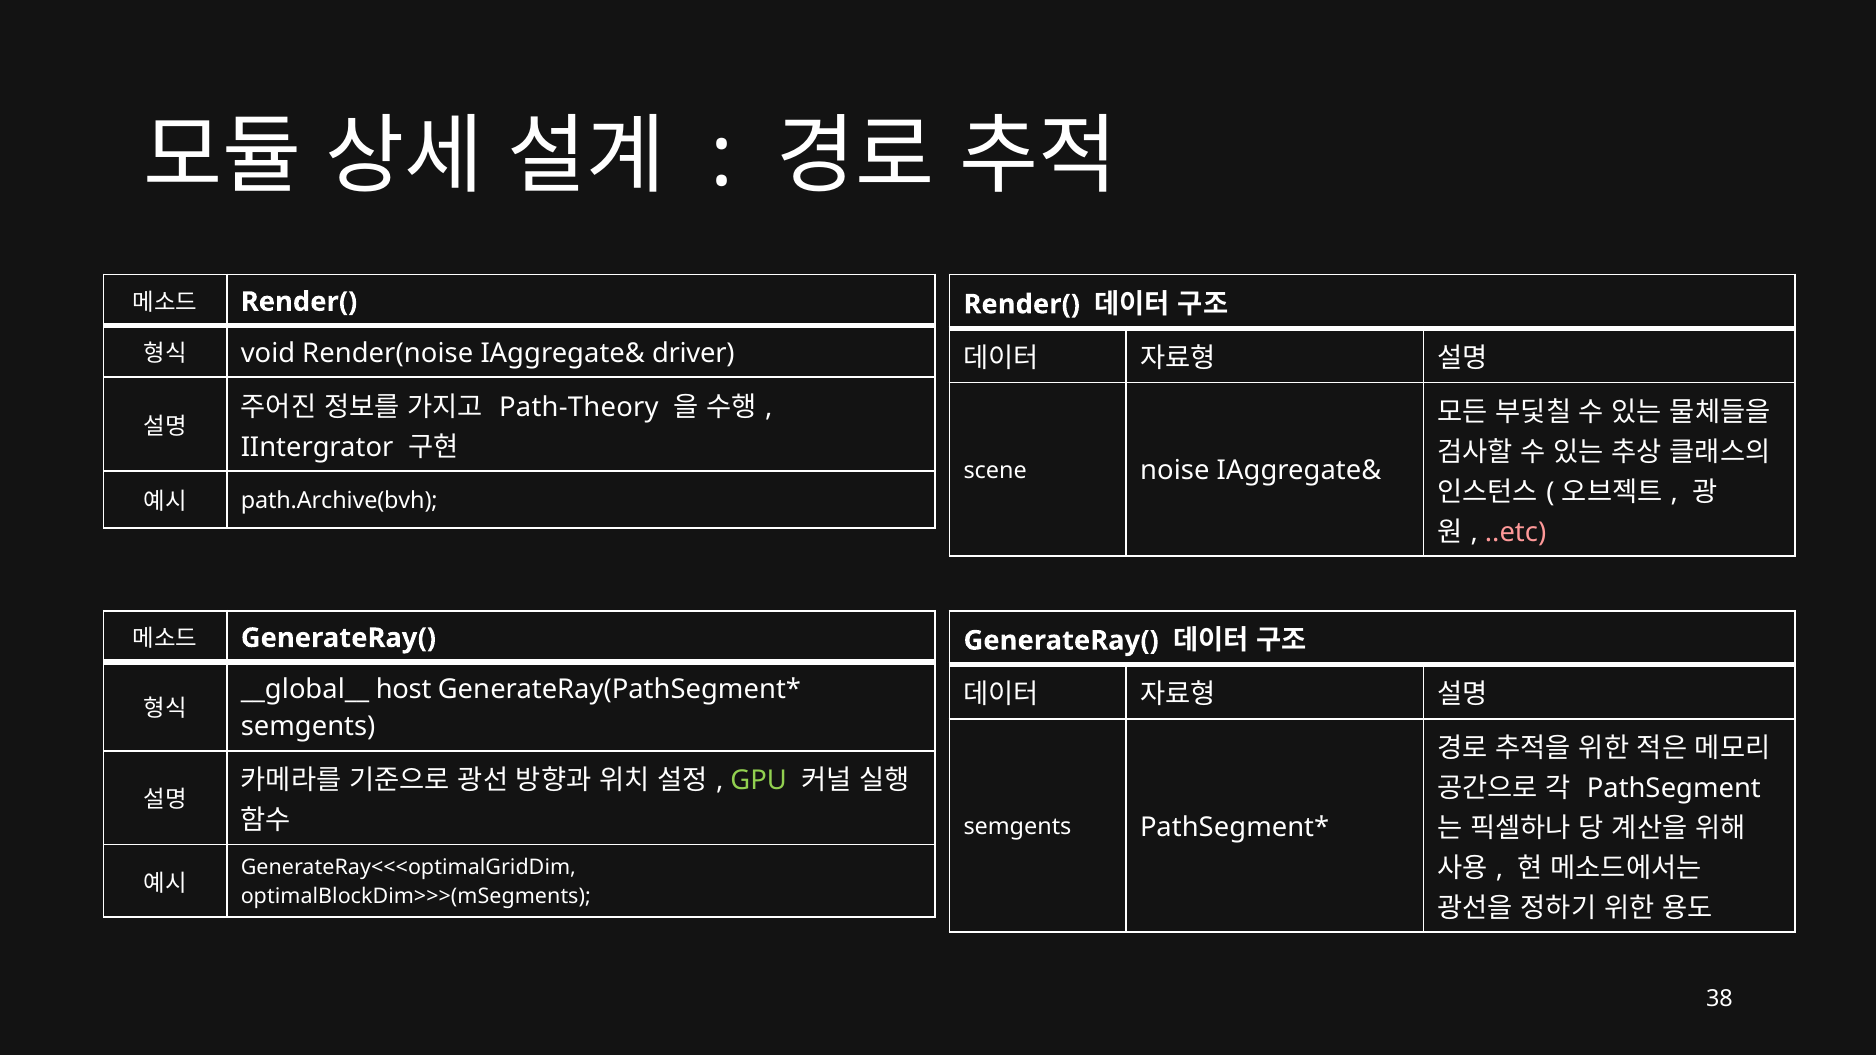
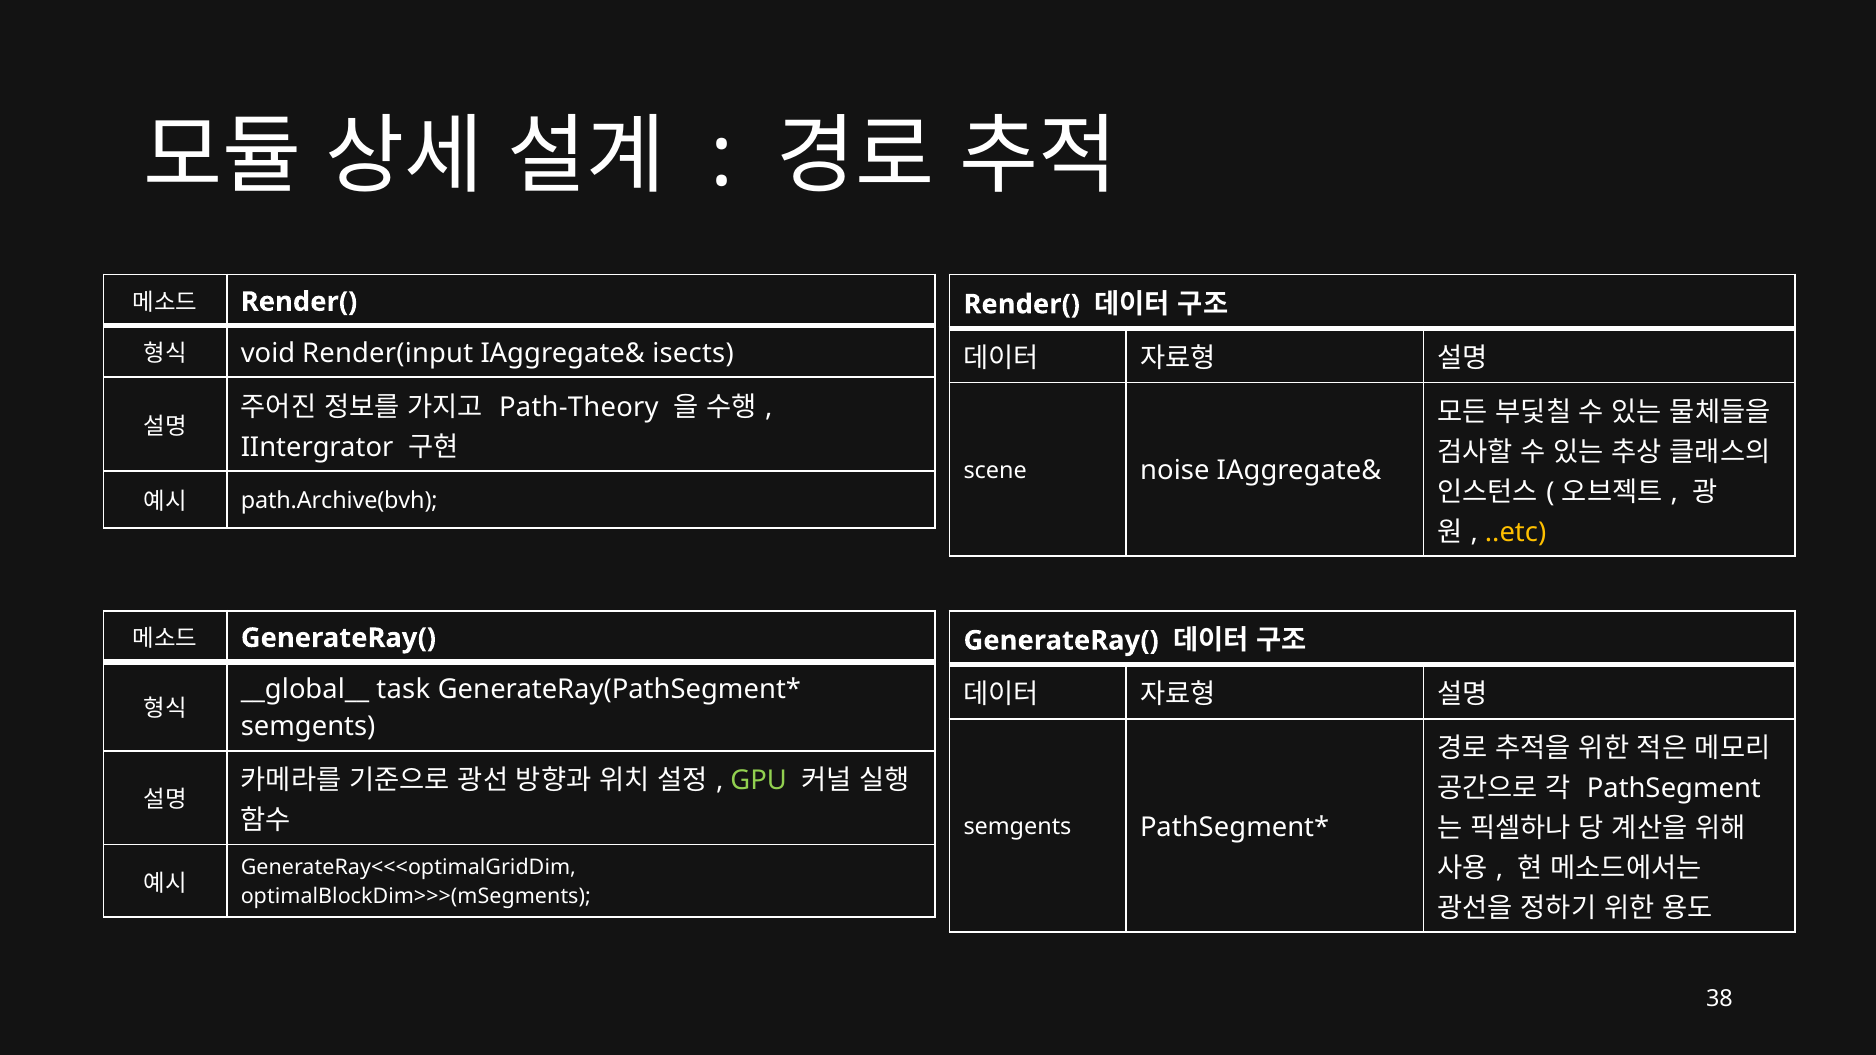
Render(noise: Render(noise -> Render(input
driver: driver -> isects
..etc colour: pink -> yellow
host: host -> task
